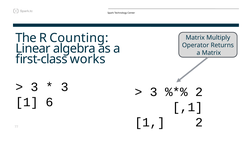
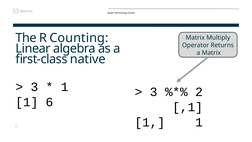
works: works -> native
3 at (65, 87): 3 -> 1
2 at (199, 122): 2 -> 1
